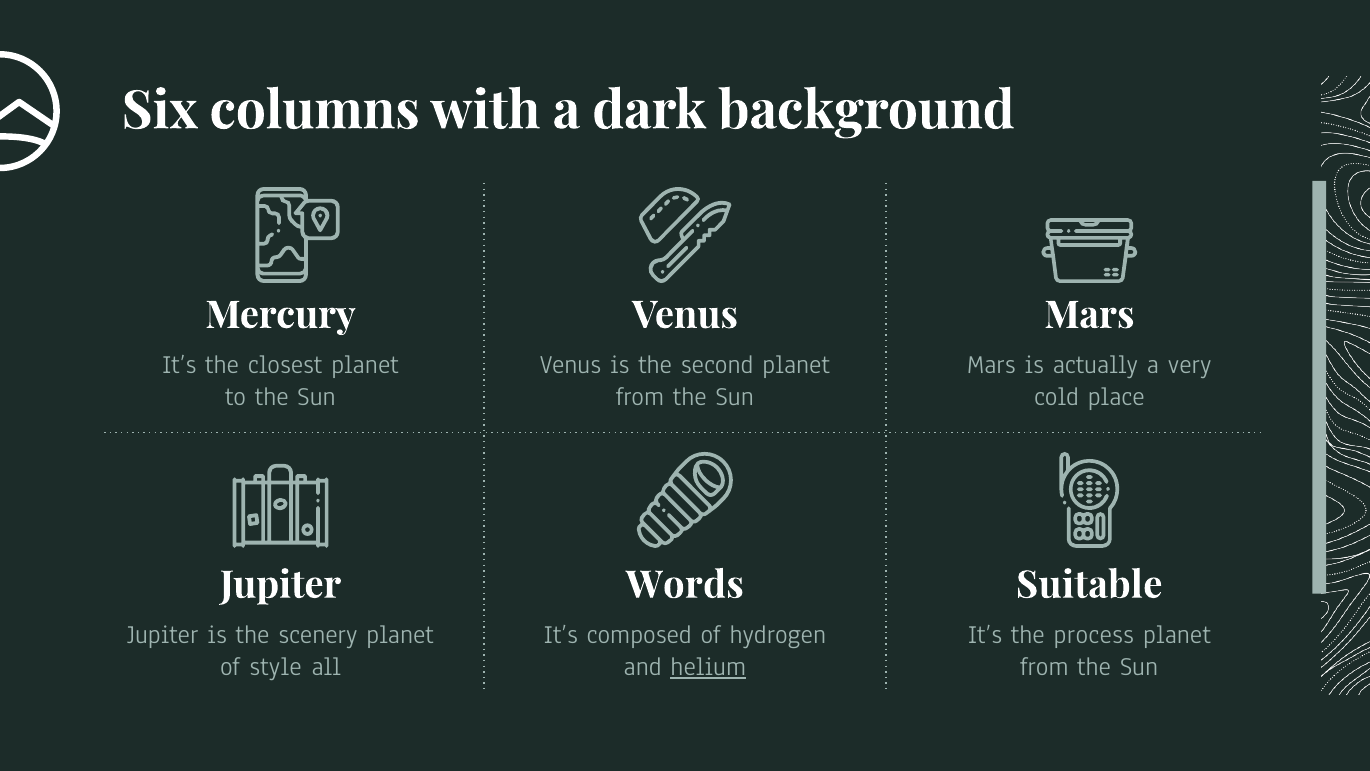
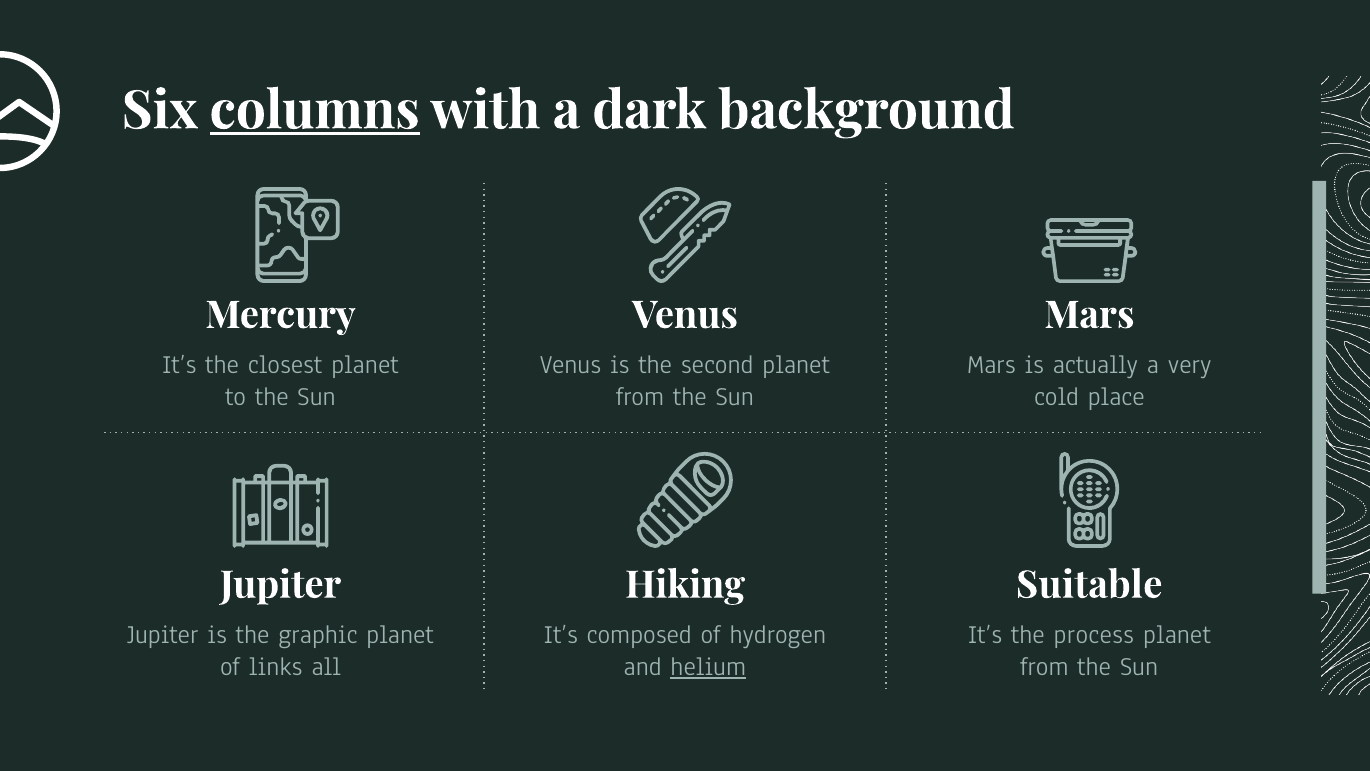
columns underline: none -> present
Words: Words -> Hiking
scenery: scenery -> graphic
style: style -> links
